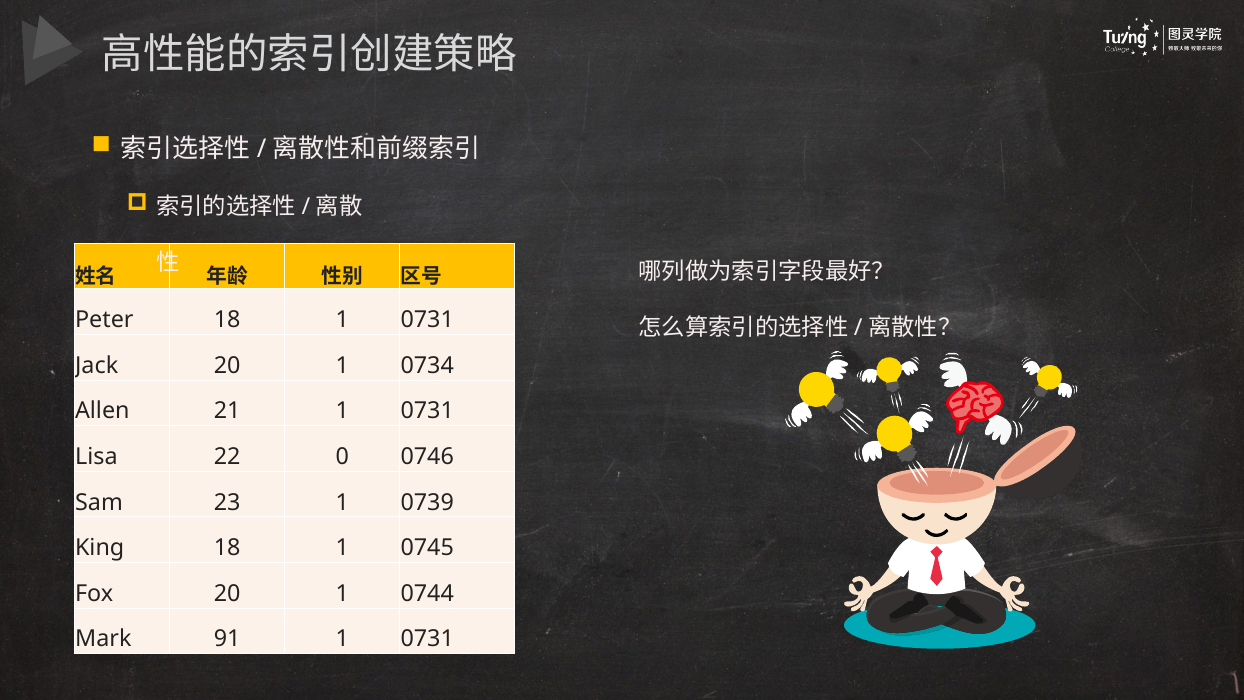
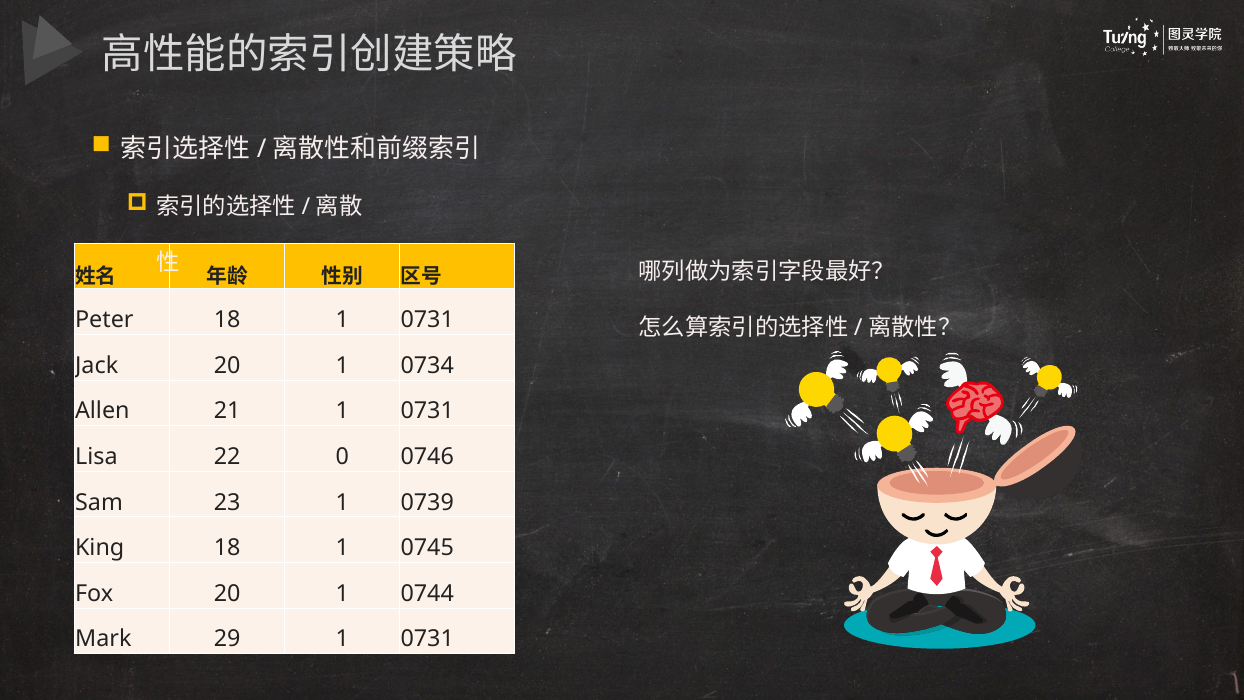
91: 91 -> 29
